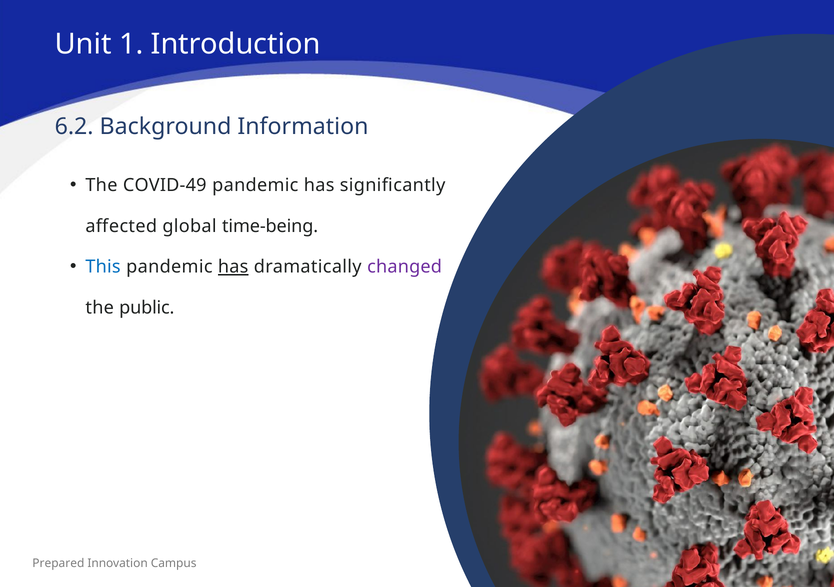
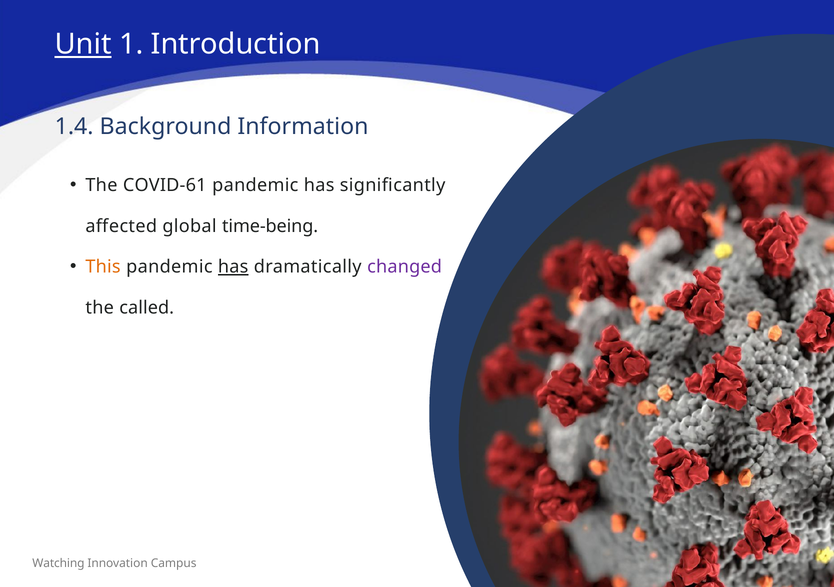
Unit underline: none -> present
6.2: 6.2 -> 1.4
COVID-49: COVID-49 -> COVID-61
This colour: blue -> orange
public: public -> called
Prepared: Prepared -> Watching
